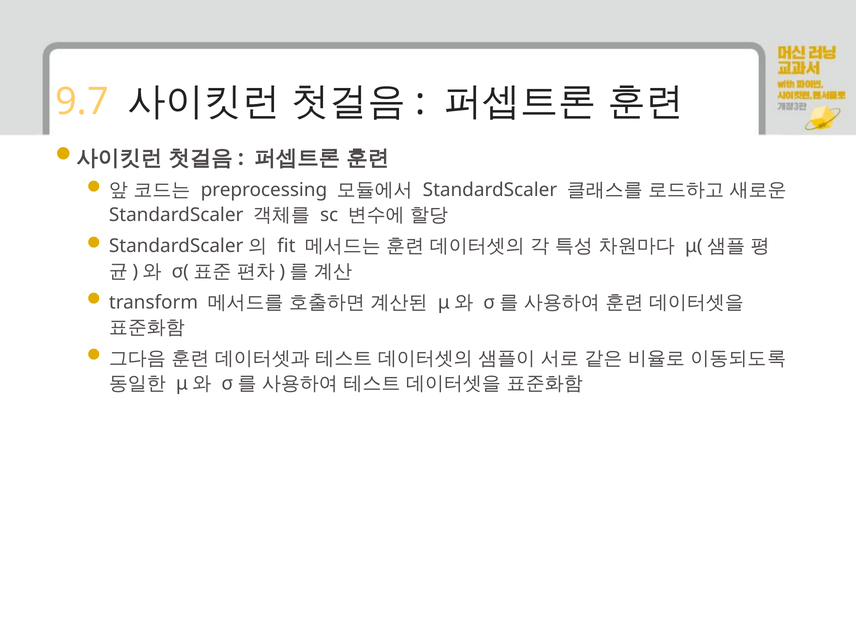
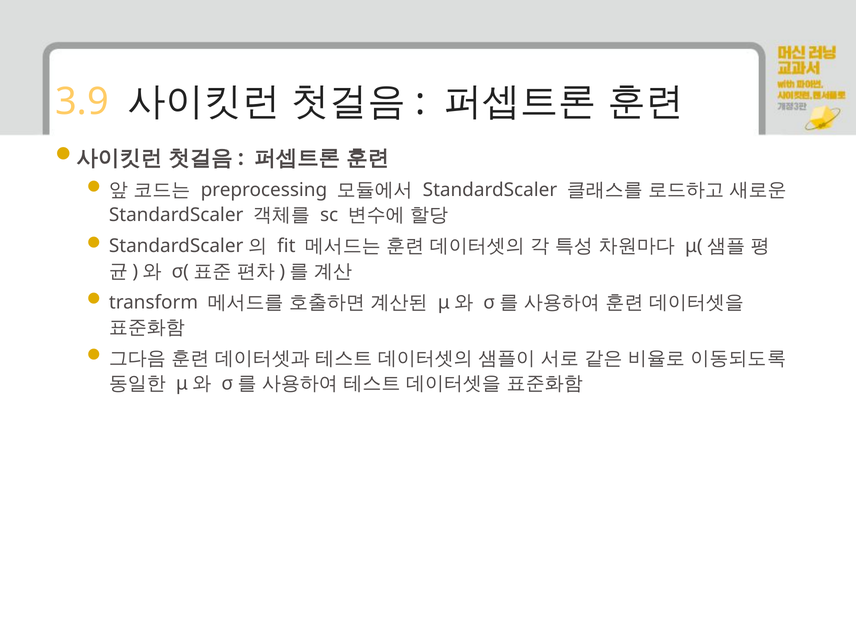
9.7: 9.7 -> 3.9
